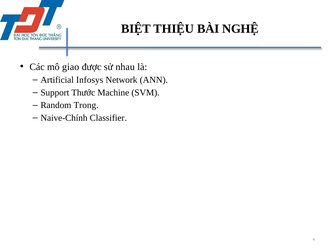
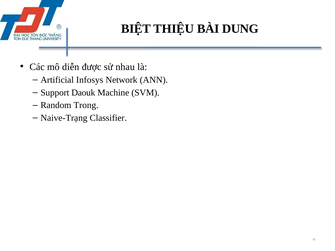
NGHỆ: NGHỆ -> DUNG
giao: giao -> diễn
Thước: Thước -> Daouk
Naive-Chính: Naive-Chính -> Naive-Trạng
